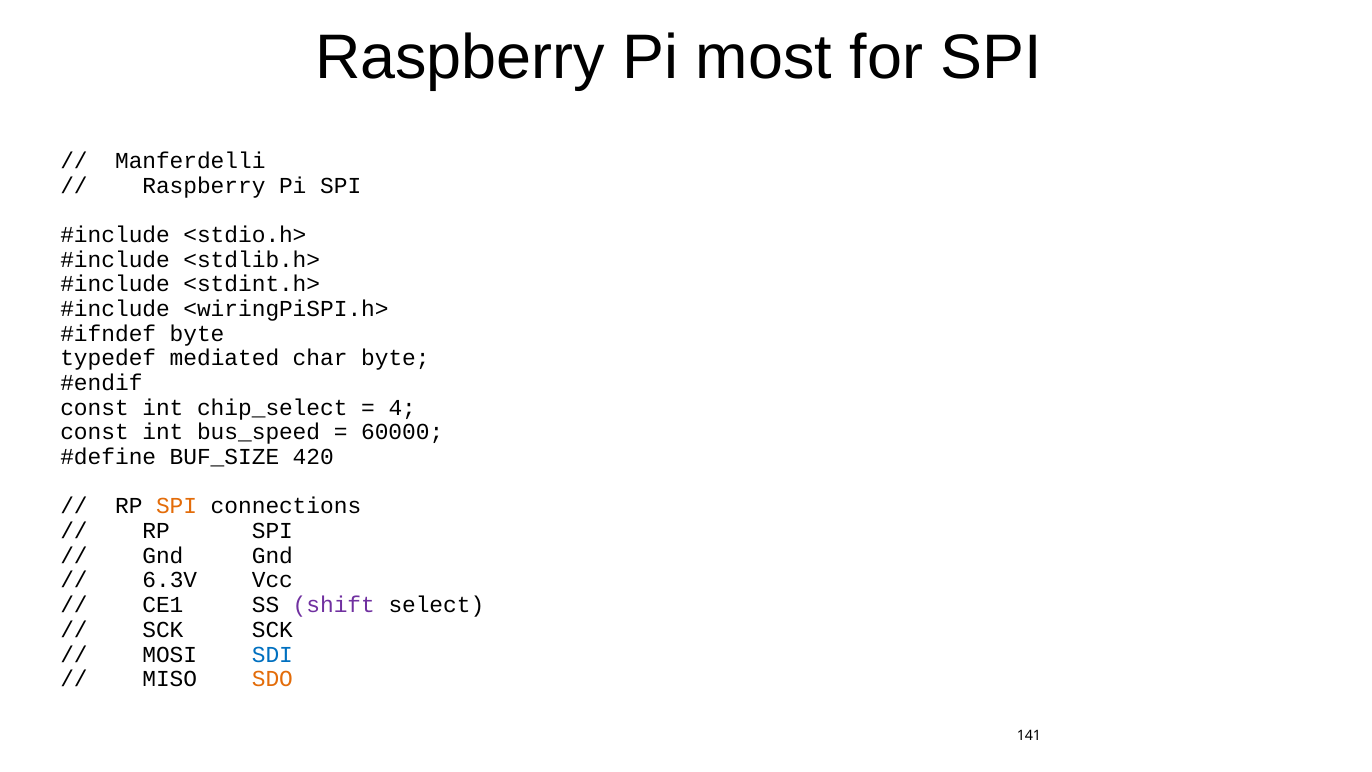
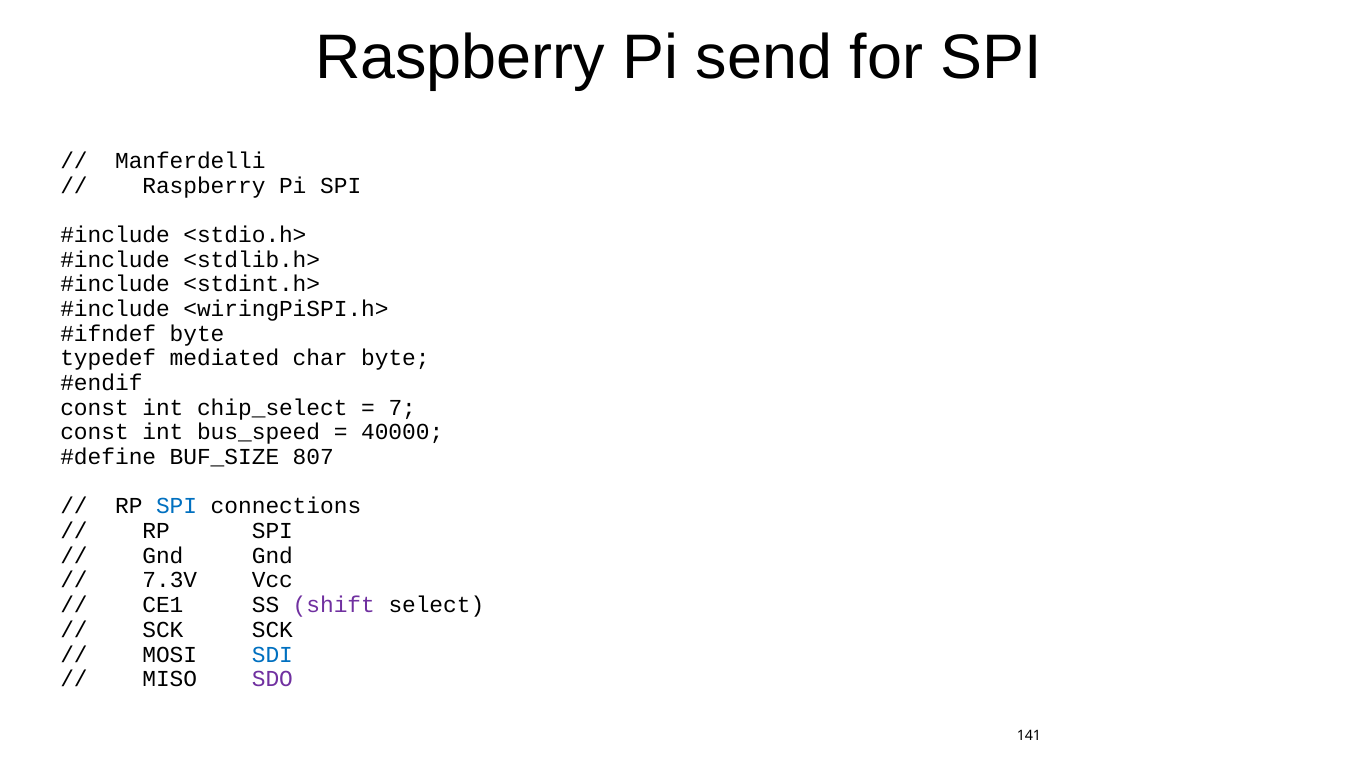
most: most -> send
4: 4 -> 7
60000: 60000 -> 40000
420: 420 -> 807
SPI at (177, 506) colour: orange -> blue
6.3V: 6.3V -> 7.3V
SDO colour: orange -> purple
